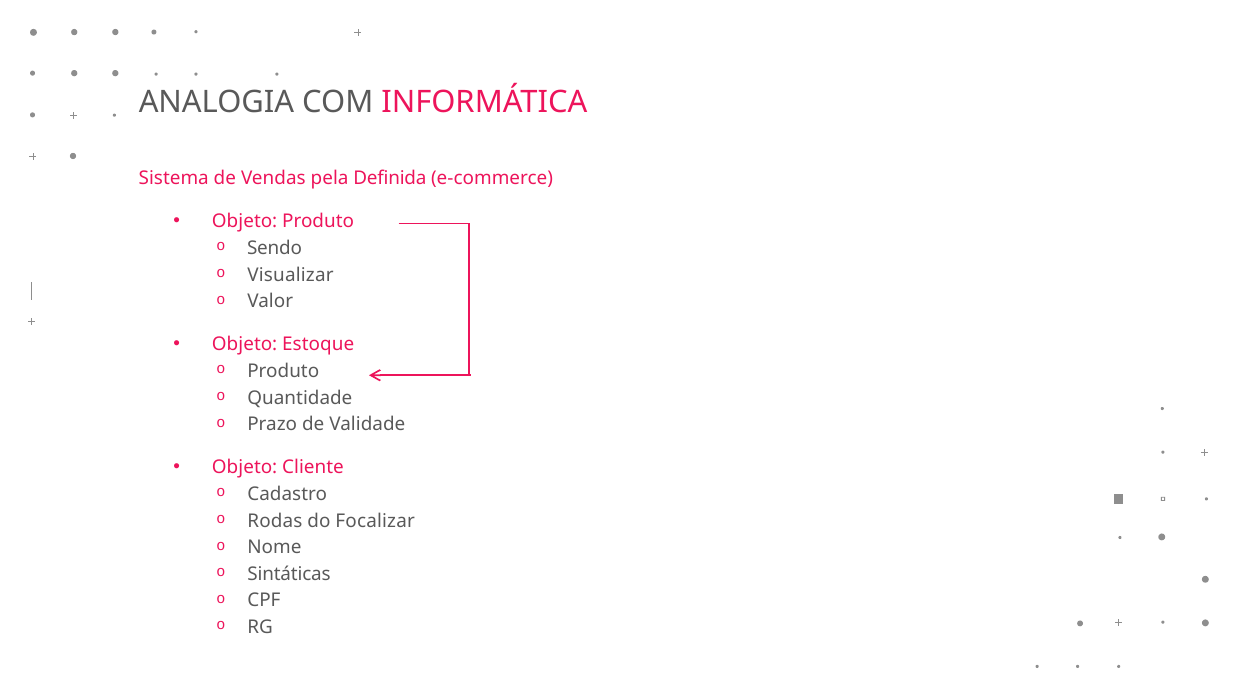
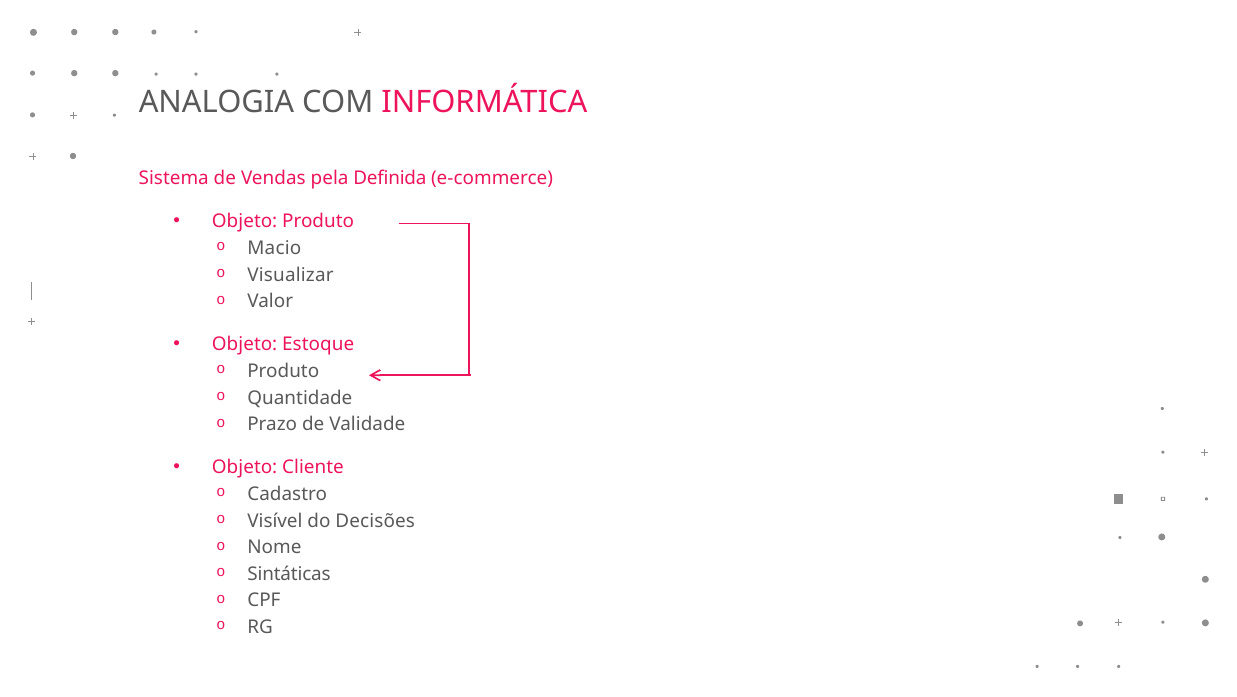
Sendo: Sendo -> Macio
Rodas: Rodas -> Visível
Focalizar: Focalizar -> Decisões
